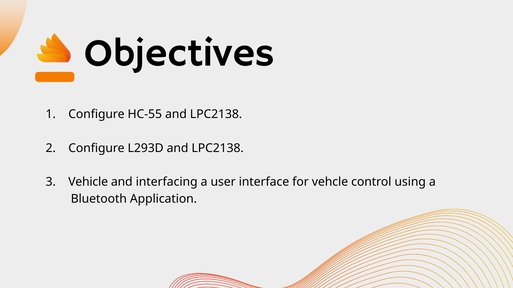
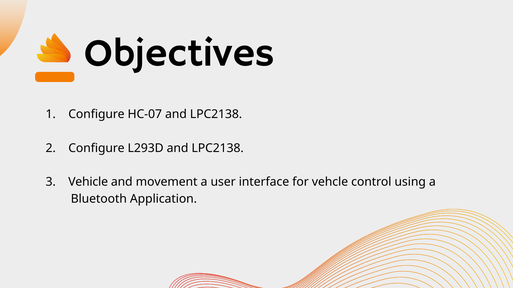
HC-55: HC-55 -> HC-07
interfacing: interfacing -> movement
